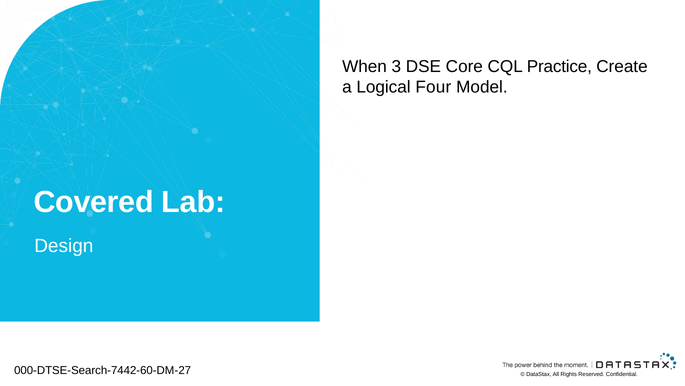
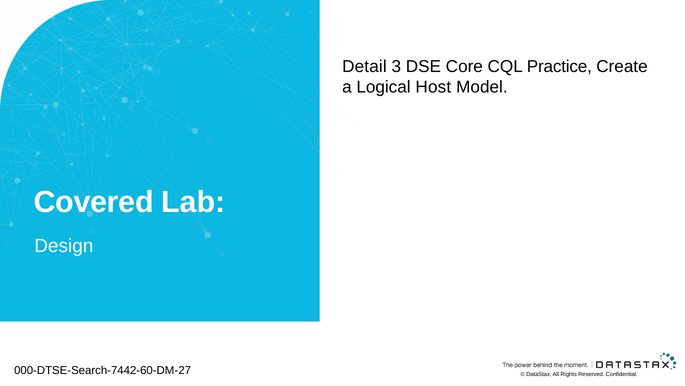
When: When -> Detail
Four: Four -> Host
